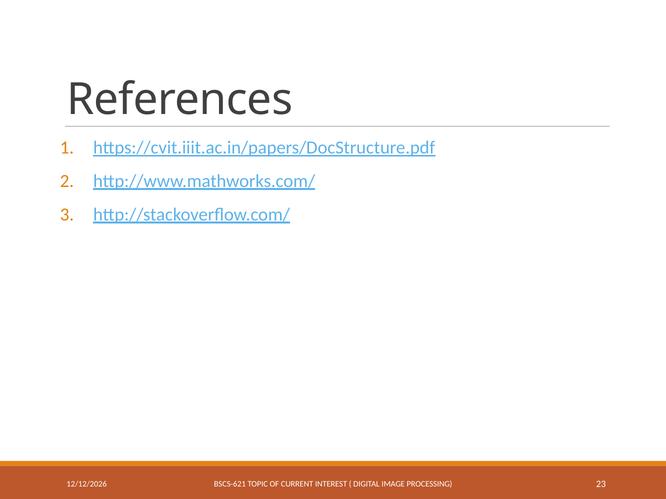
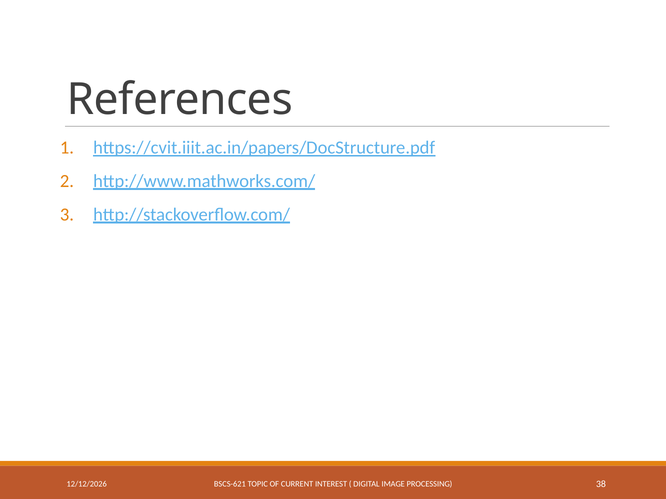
23: 23 -> 38
